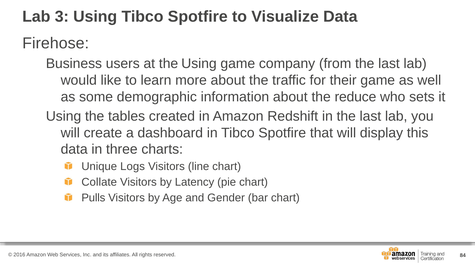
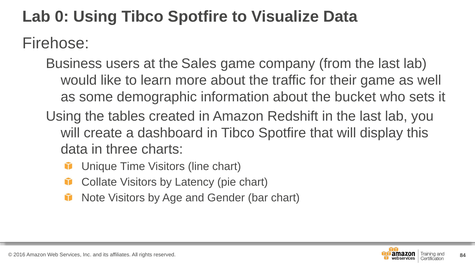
3: 3 -> 0
the Using: Using -> Sales
reduce: reduce -> bucket
Logs: Logs -> Time
Pulls: Pulls -> Note
